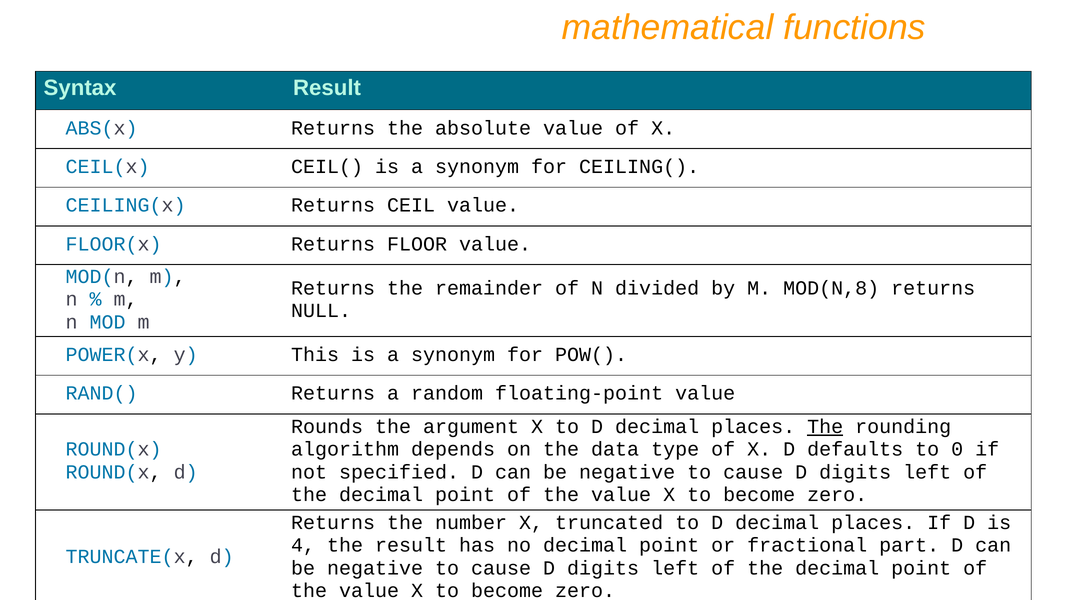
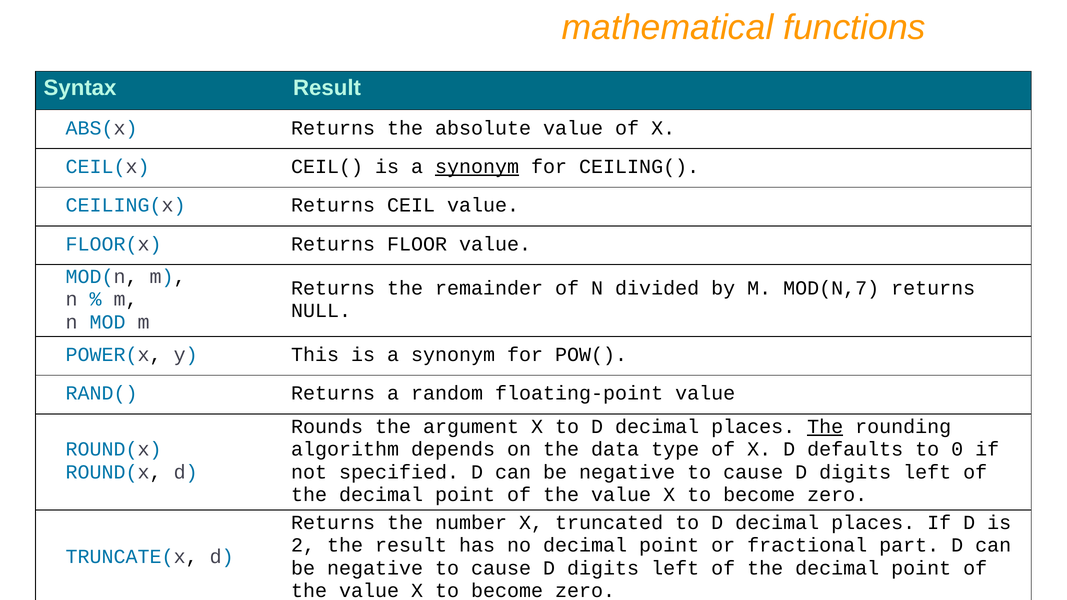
synonym at (477, 167) underline: none -> present
MOD(N,8: MOD(N,8 -> MOD(N,7
4: 4 -> 2
